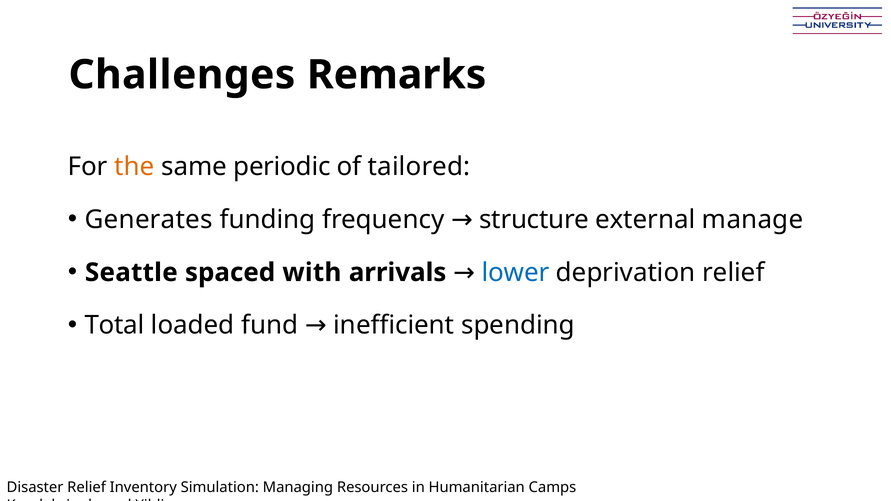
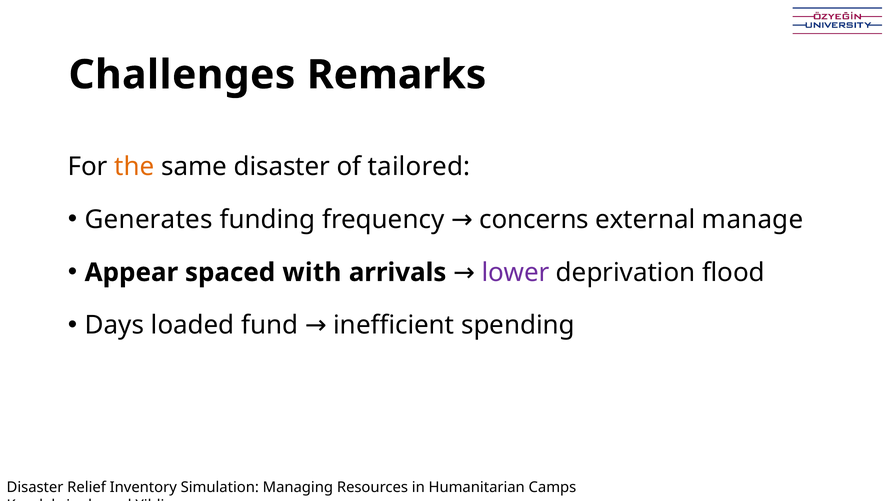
same periodic: periodic -> disaster
structure: structure -> concerns
Seattle: Seattle -> Appear
lower colour: blue -> purple
deprivation relief: relief -> flood
Total: Total -> Days
